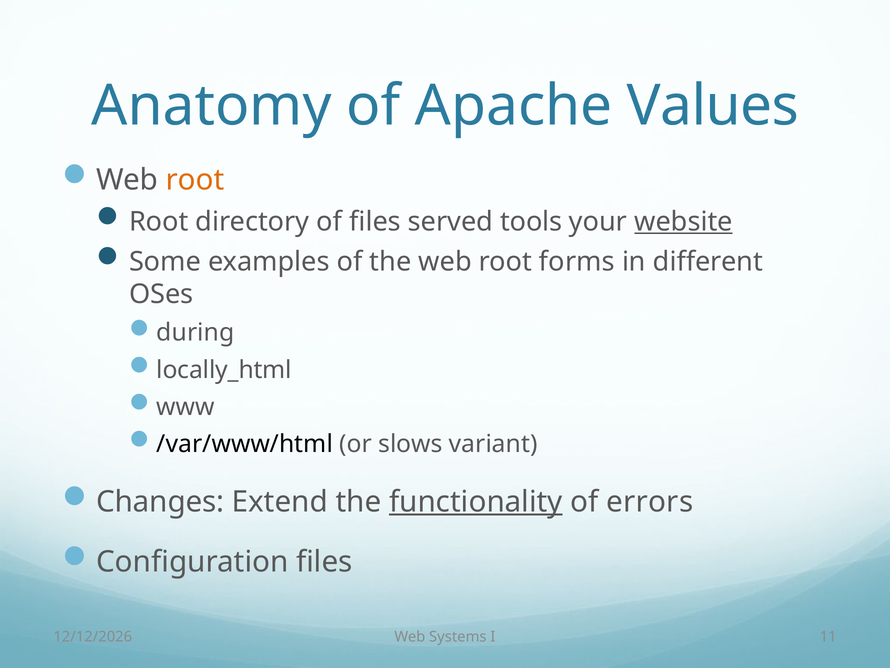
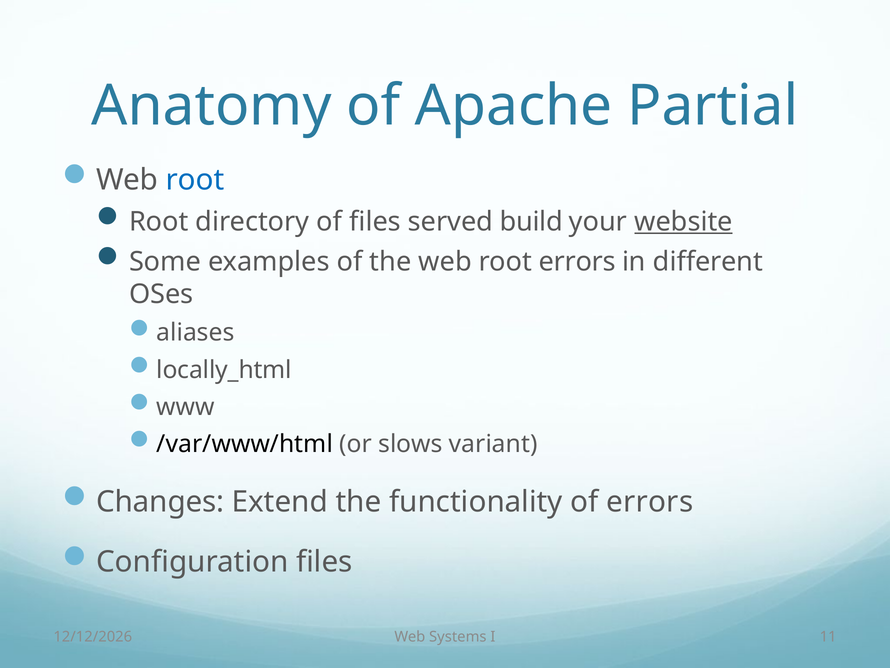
Values: Values -> Partial
root at (195, 180) colour: orange -> blue
tools: tools -> build
root forms: forms -> errors
during: during -> aliases
functionality underline: present -> none
